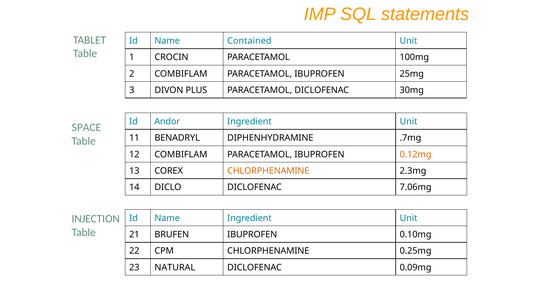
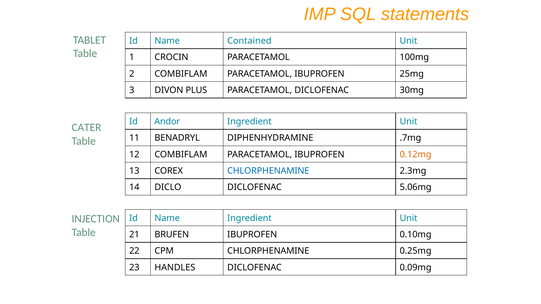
SPACE: SPACE -> CATER
CHLORPHENAMINE at (268, 171) colour: orange -> blue
7.06mg: 7.06mg -> 5.06mg
NATURAL: NATURAL -> HANDLES
